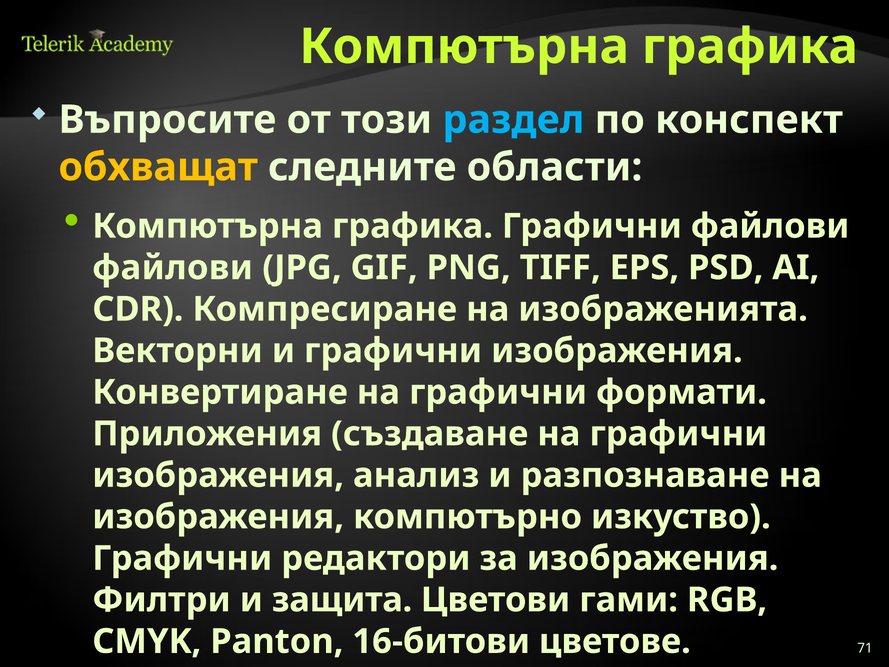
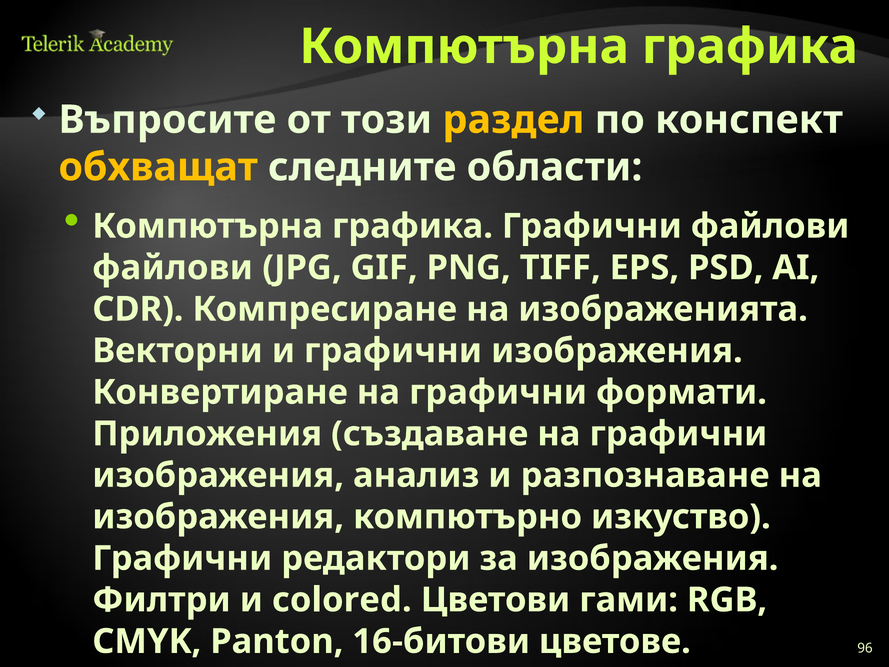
раздел colour: light blue -> yellow
защита: защита -> colored
71: 71 -> 96
